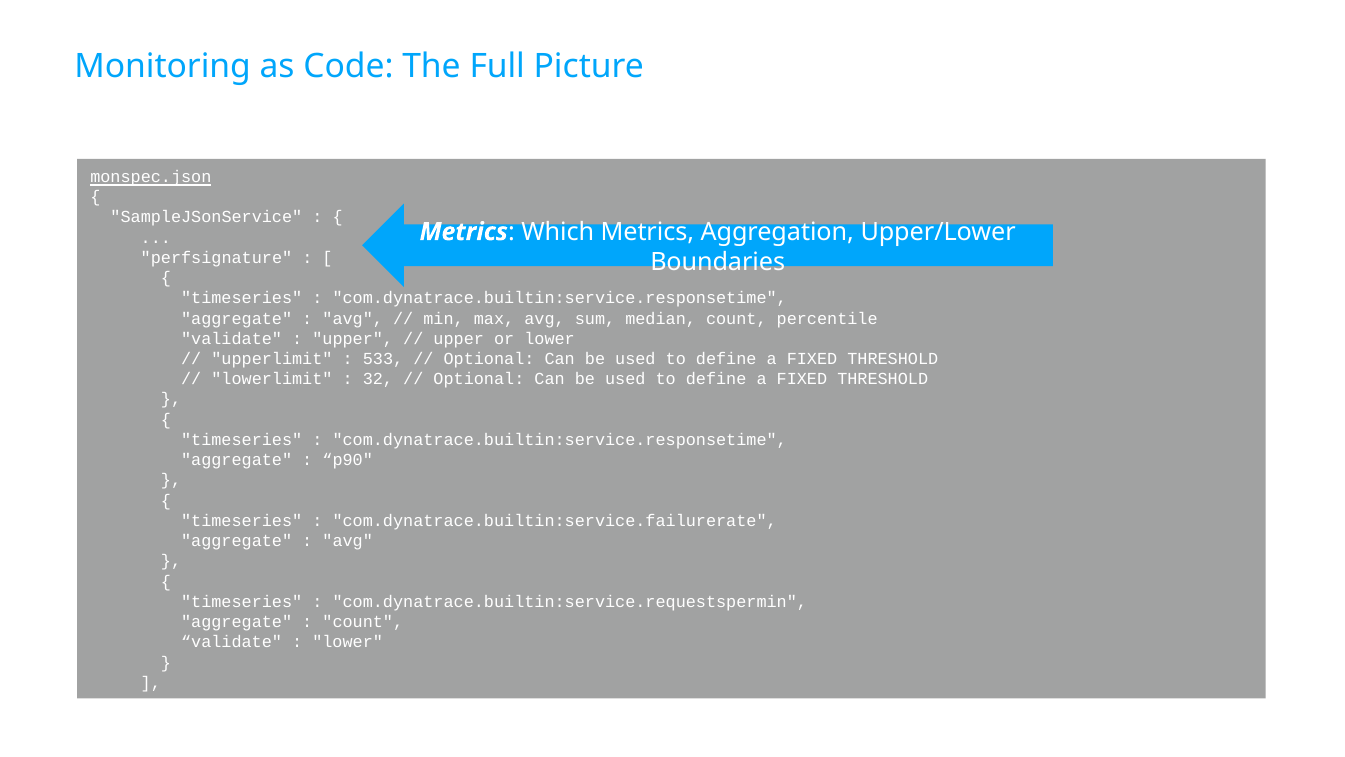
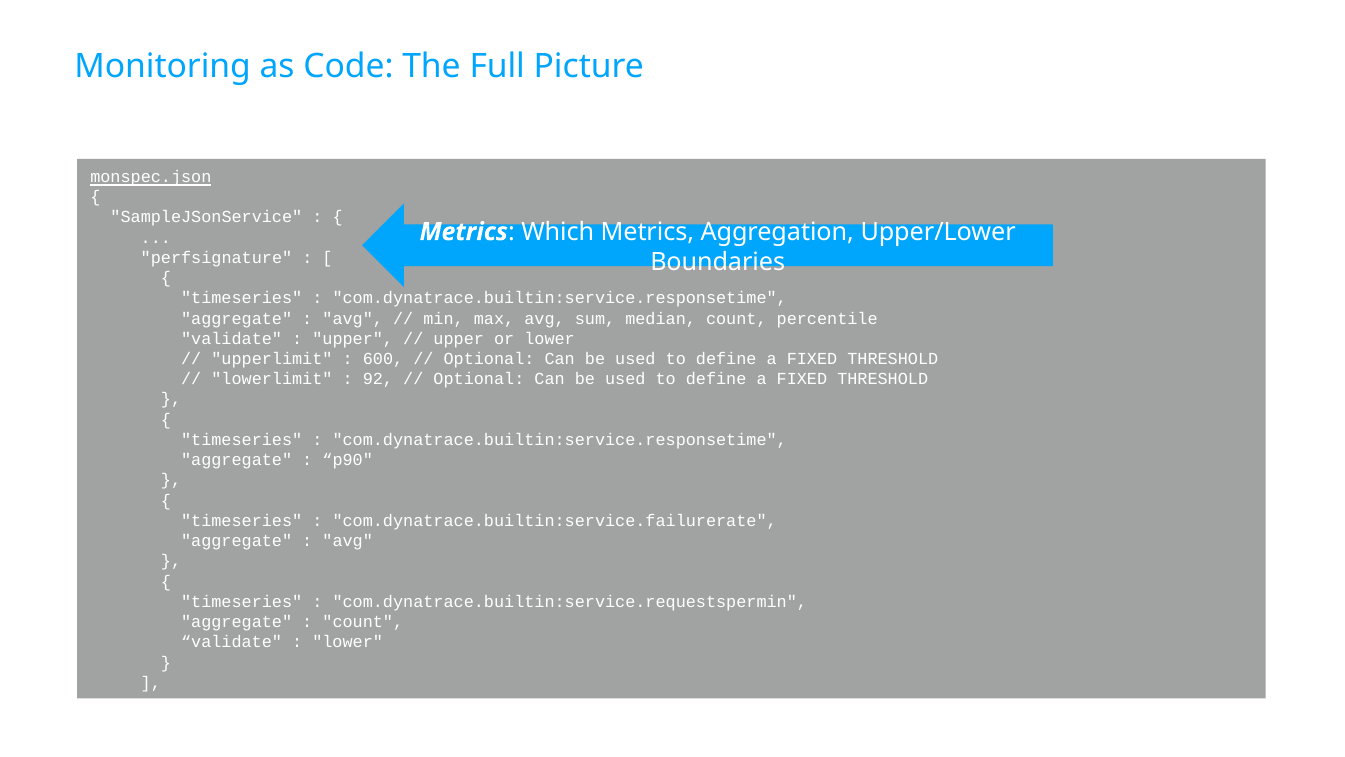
533: 533 -> 600
32: 32 -> 92
